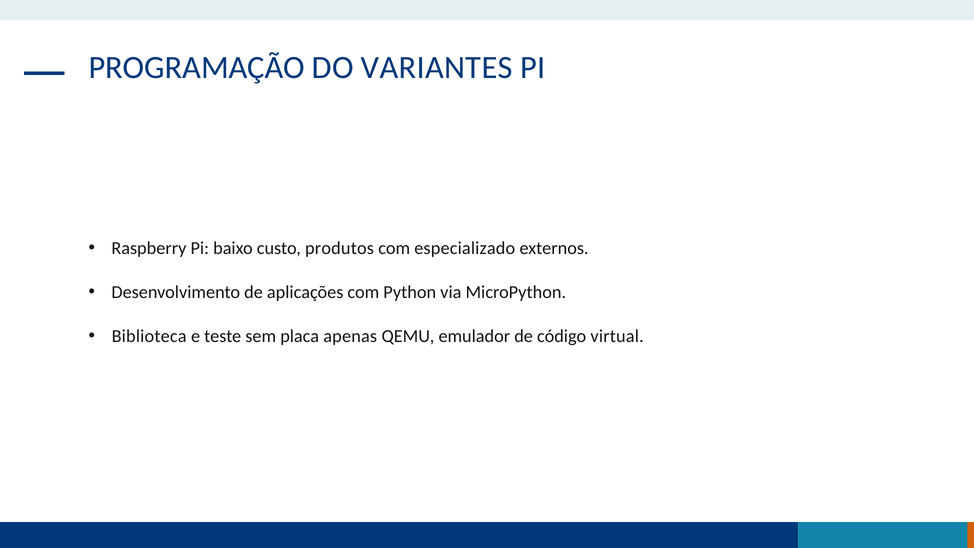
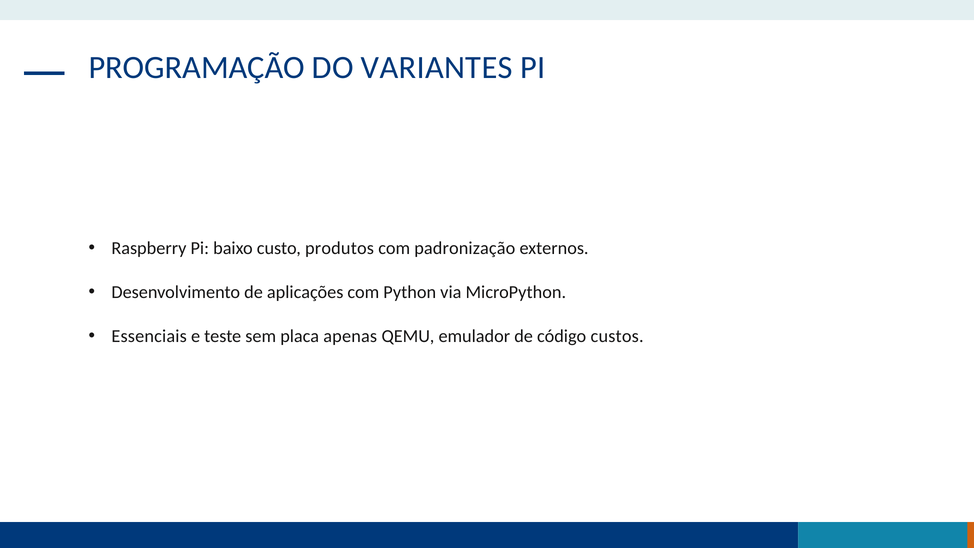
especializado: especializado -> padronização
Biblioteca: Biblioteca -> Essenciais
virtual: virtual -> custos
